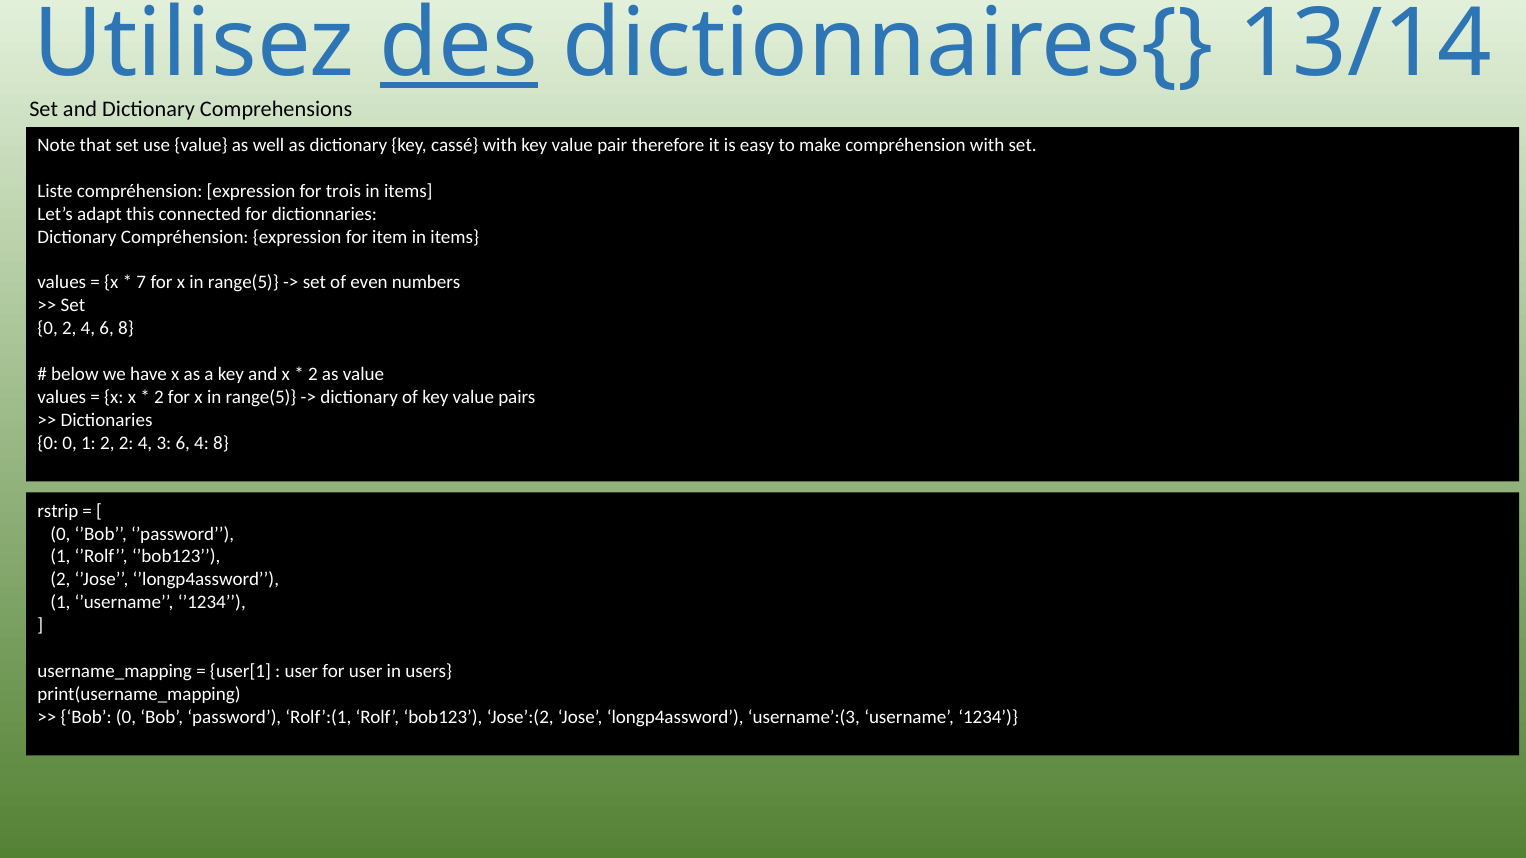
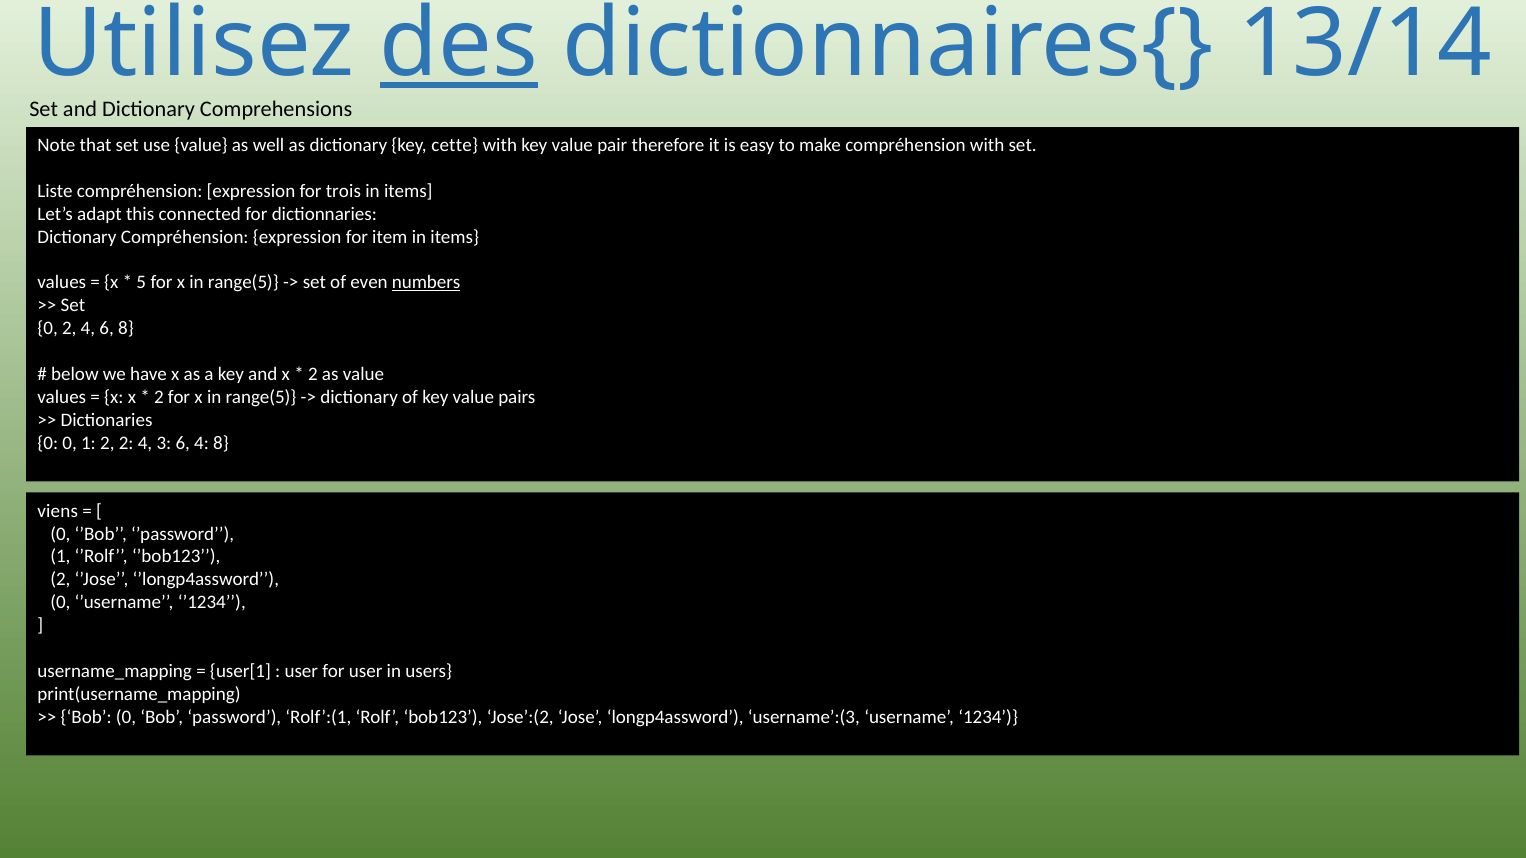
cassé: cassé -> cette
7: 7 -> 5
numbers underline: none -> present
rstrip: rstrip -> viens
1 at (60, 603): 1 -> 0
